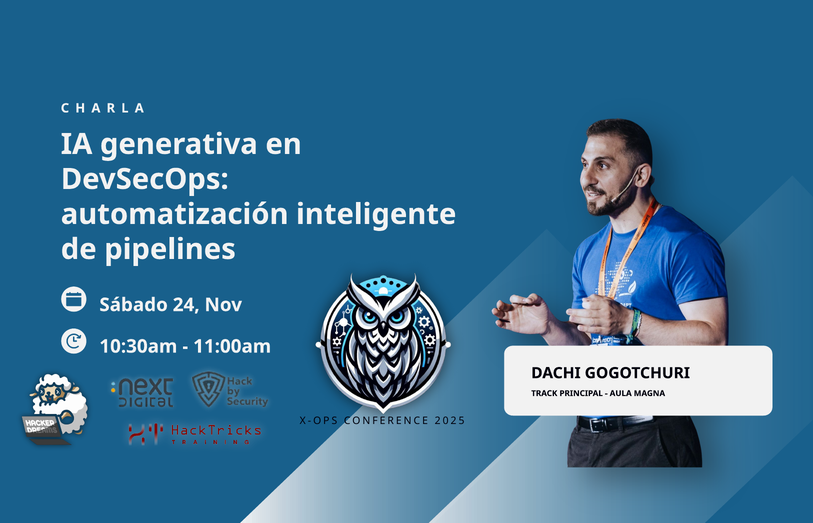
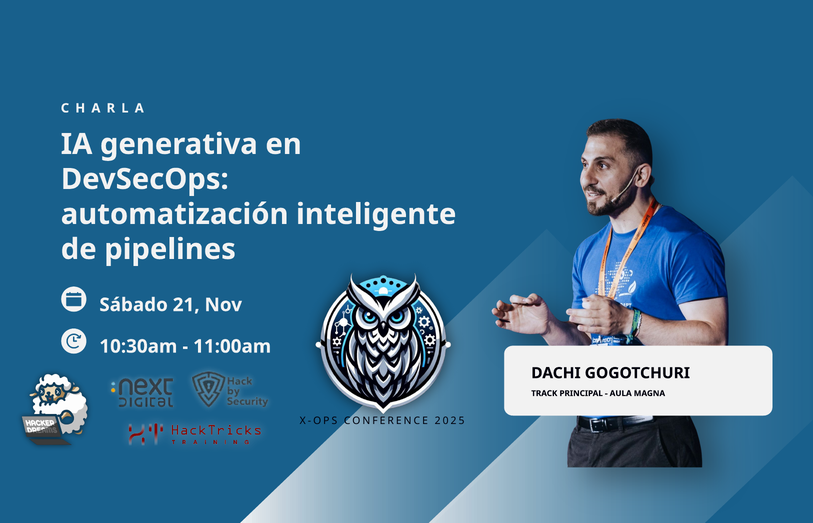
24: 24 -> 21
